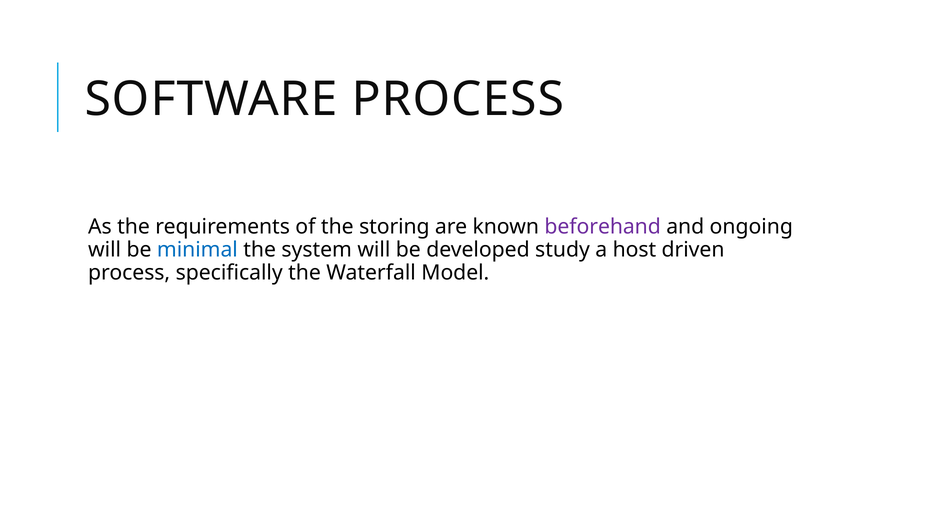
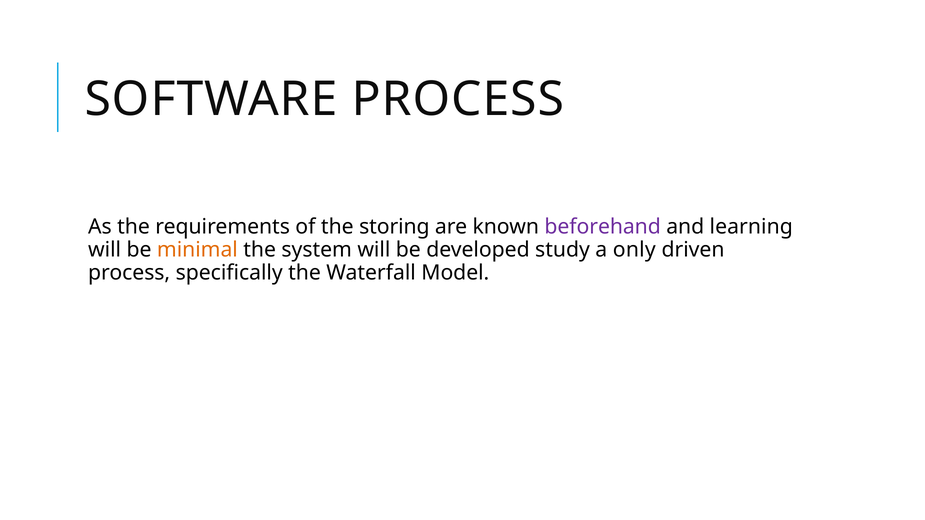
ongoing: ongoing -> learning
minimal colour: blue -> orange
host: host -> only
